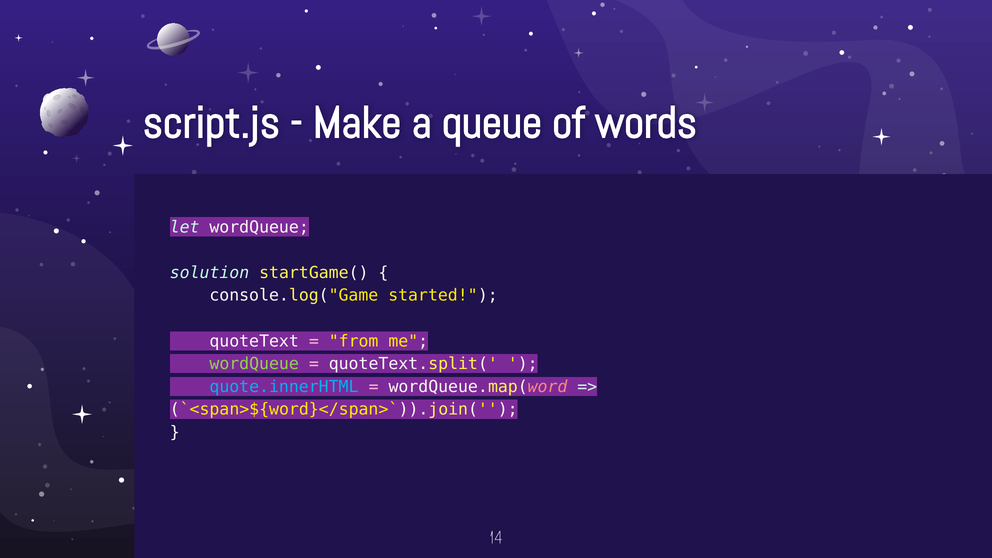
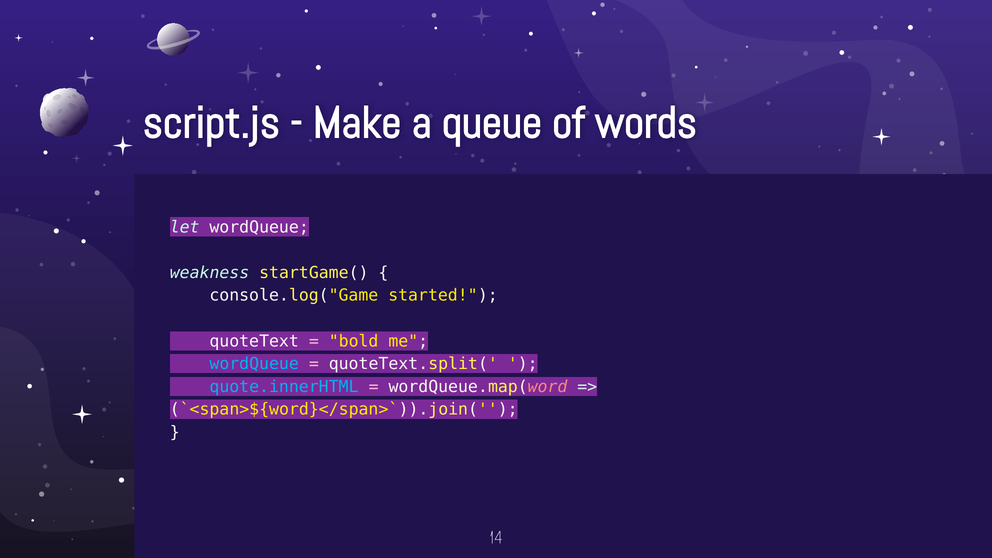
solution: solution -> weakness
from: from -> bold
wordQueue at (254, 364) colour: light green -> light blue
